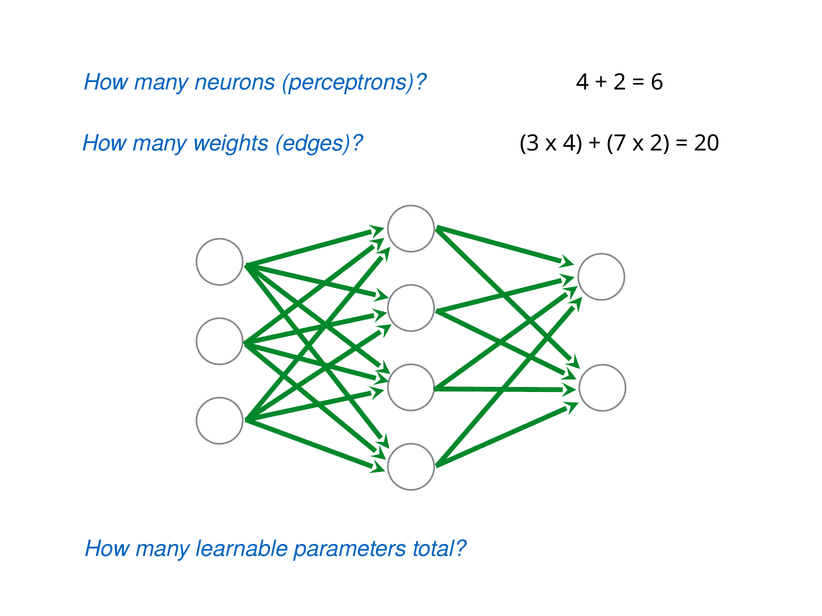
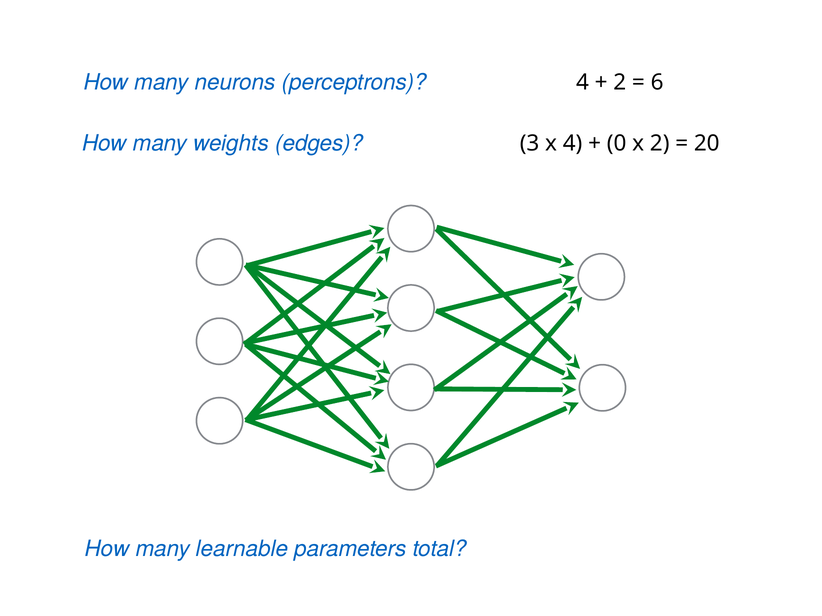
7: 7 -> 0
